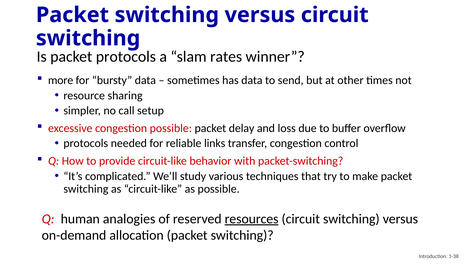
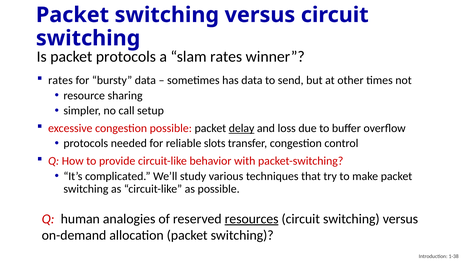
more at (61, 80): more -> rates
delay underline: none -> present
links: links -> slots
